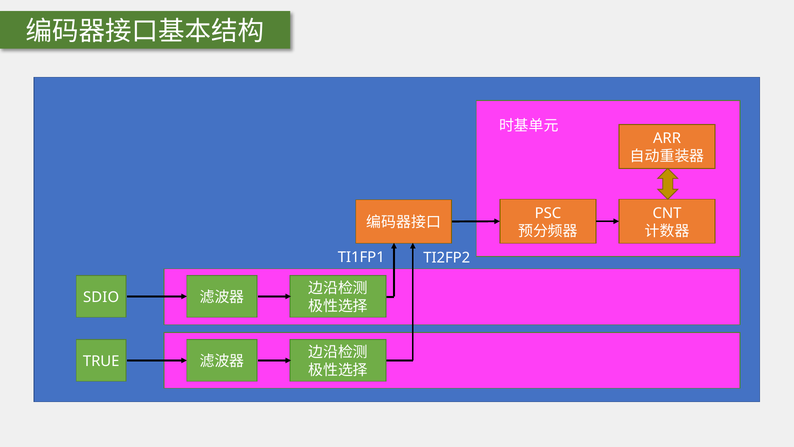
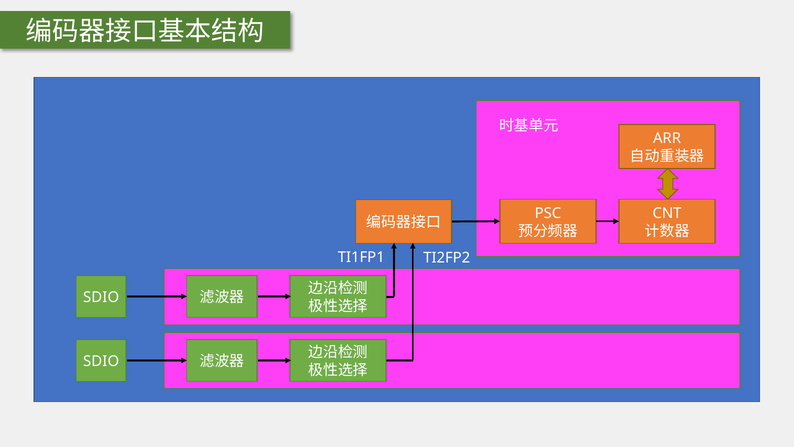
TRUE at (101, 361): TRUE -> SDIO
